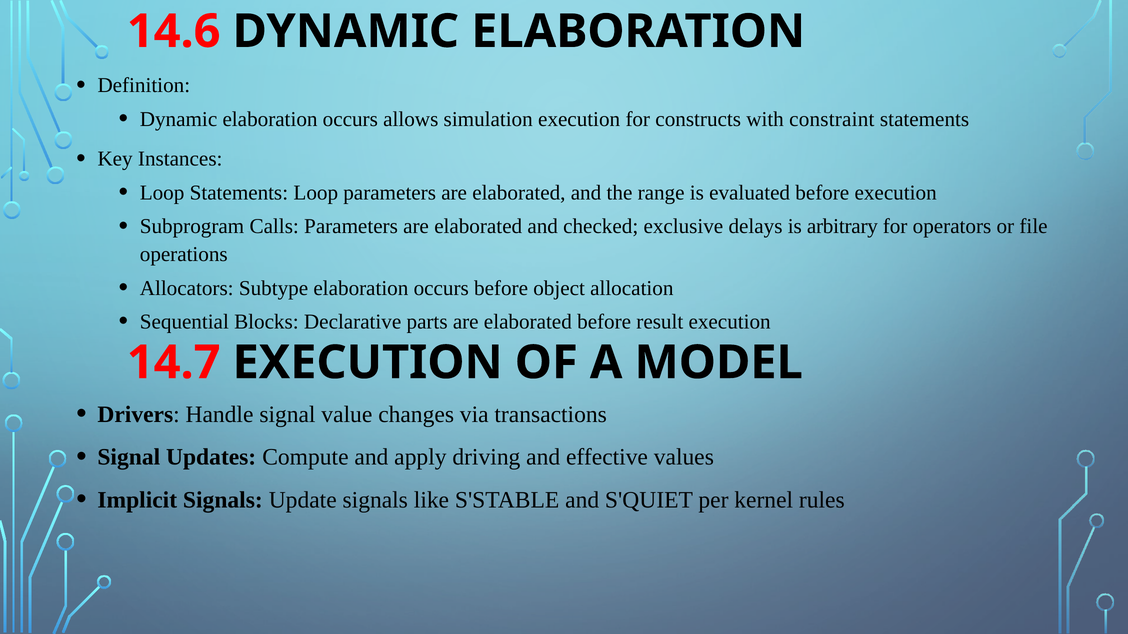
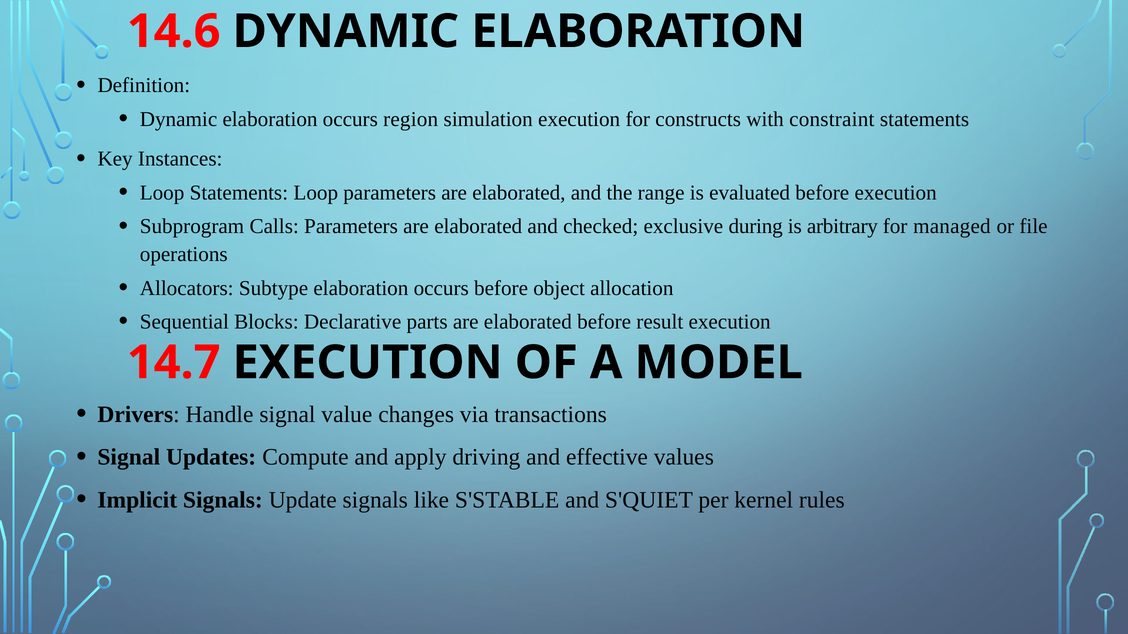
allows: allows -> region
delays: delays -> during
operators: operators -> managed
